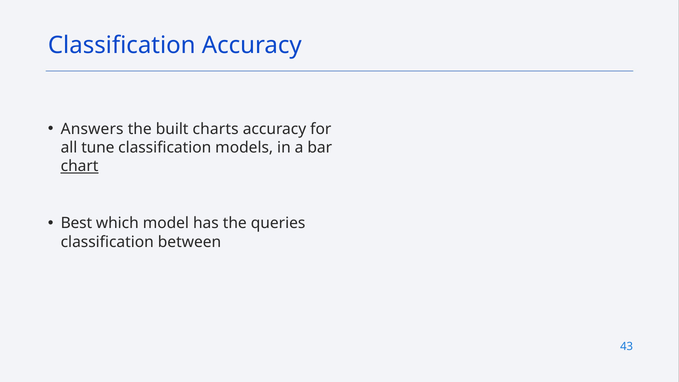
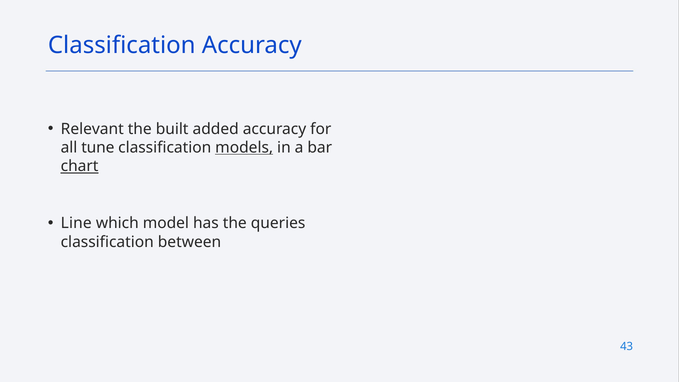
Answers: Answers -> Relevant
charts: charts -> added
models underline: none -> present
Best: Best -> Line
